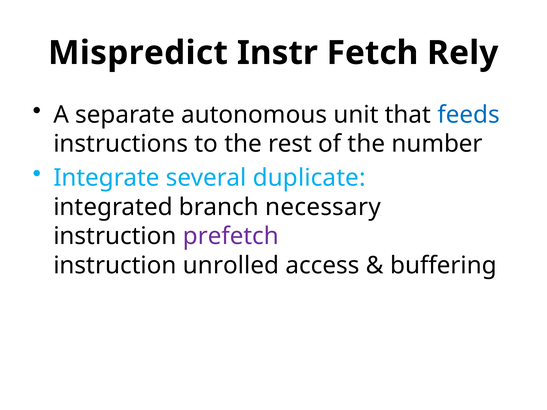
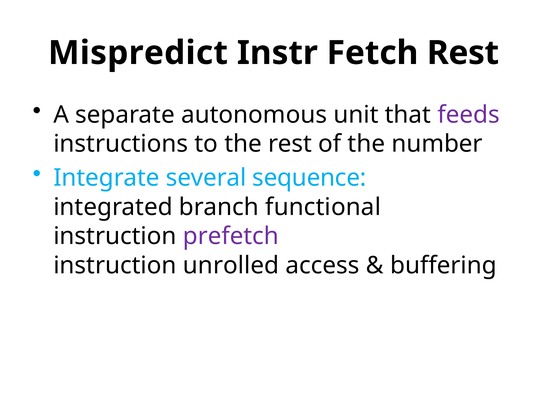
Fetch Rely: Rely -> Rest
feeds colour: blue -> purple
duplicate: duplicate -> sequence
necessary: necessary -> functional
